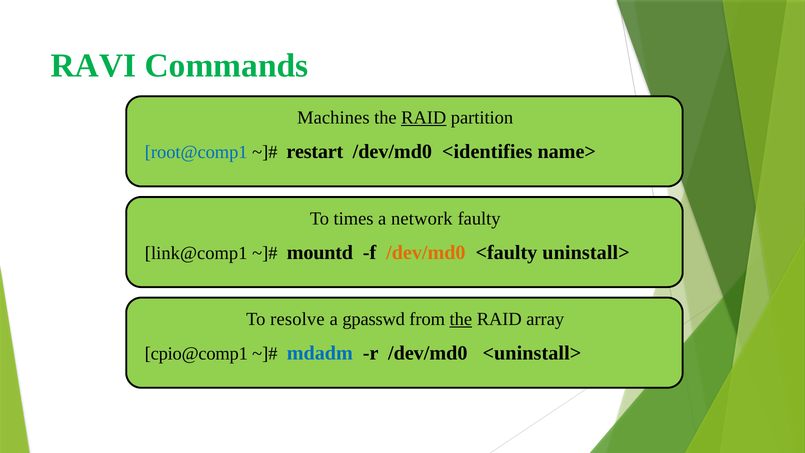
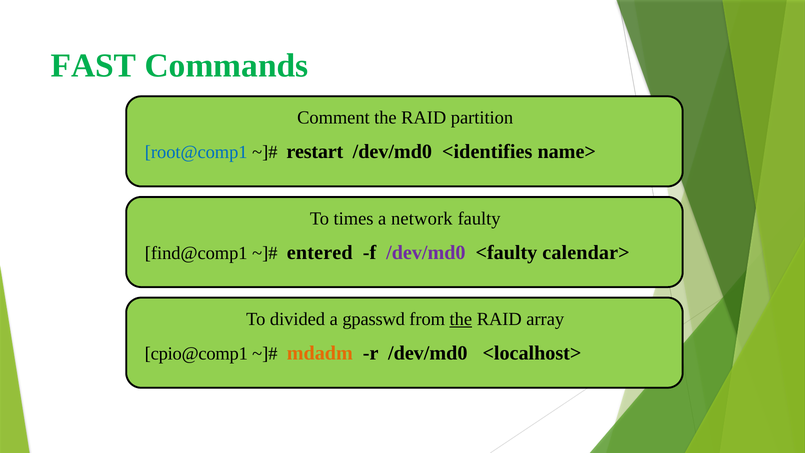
RAVI: RAVI -> FAST
Machines: Machines -> Comment
RAID at (424, 118) underline: present -> none
link@comp1: link@comp1 -> find@comp1
mountd: mountd -> entered
/dev/md0 at (426, 252) colour: orange -> purple
uninstall>: uninstall> -> calendar>
resolve: resolve -> divided
mdadm colour: blue -> orange
<uninstall>: <uninstall> -> <localhost>
